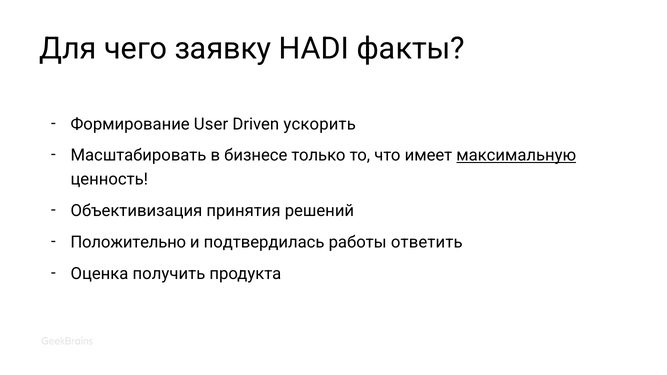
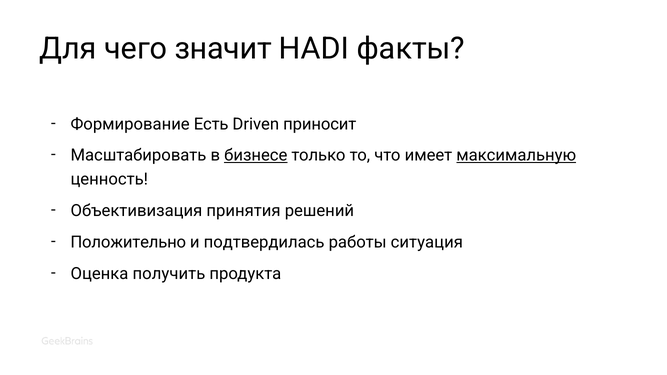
заявку: заявку -> значит
User: User -> Есть
ускорить: ускорить -> приносит
бизнесе underline: none -> present
ответить: ответить -> ситуация
